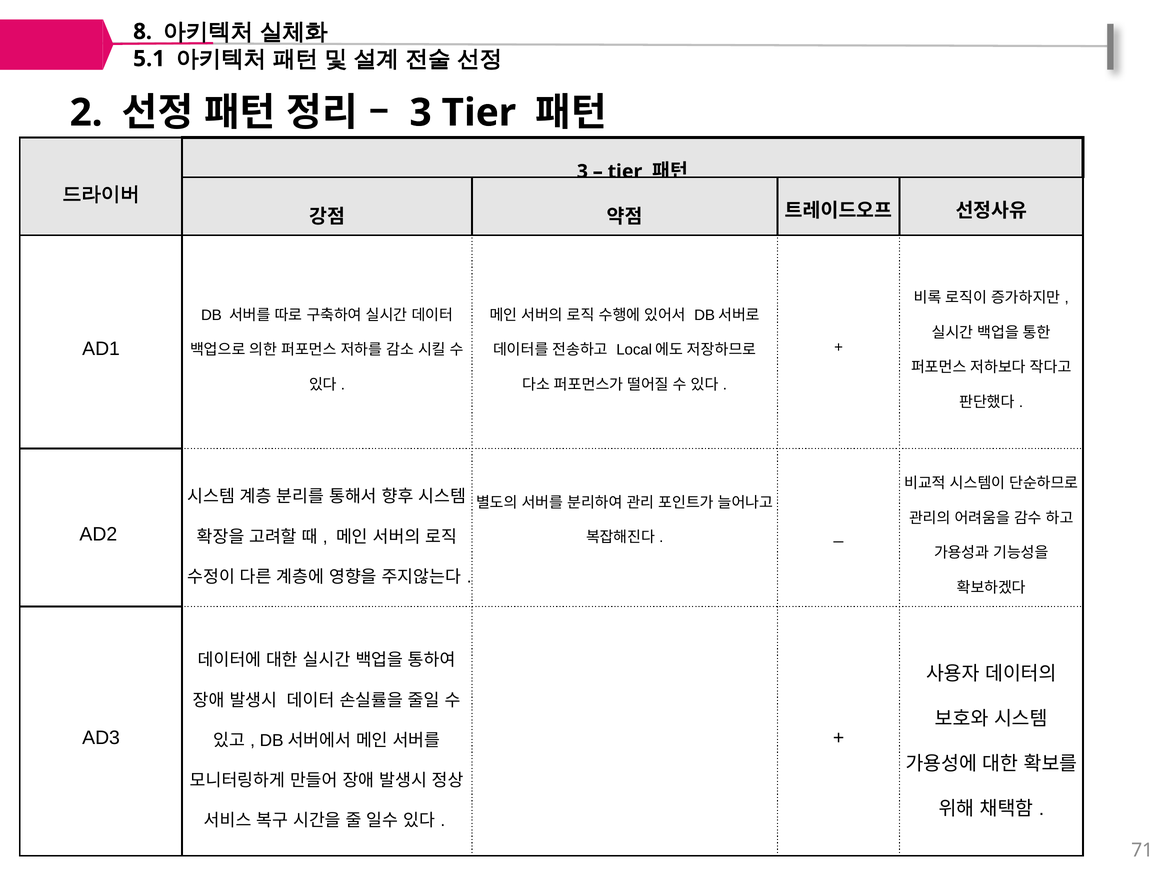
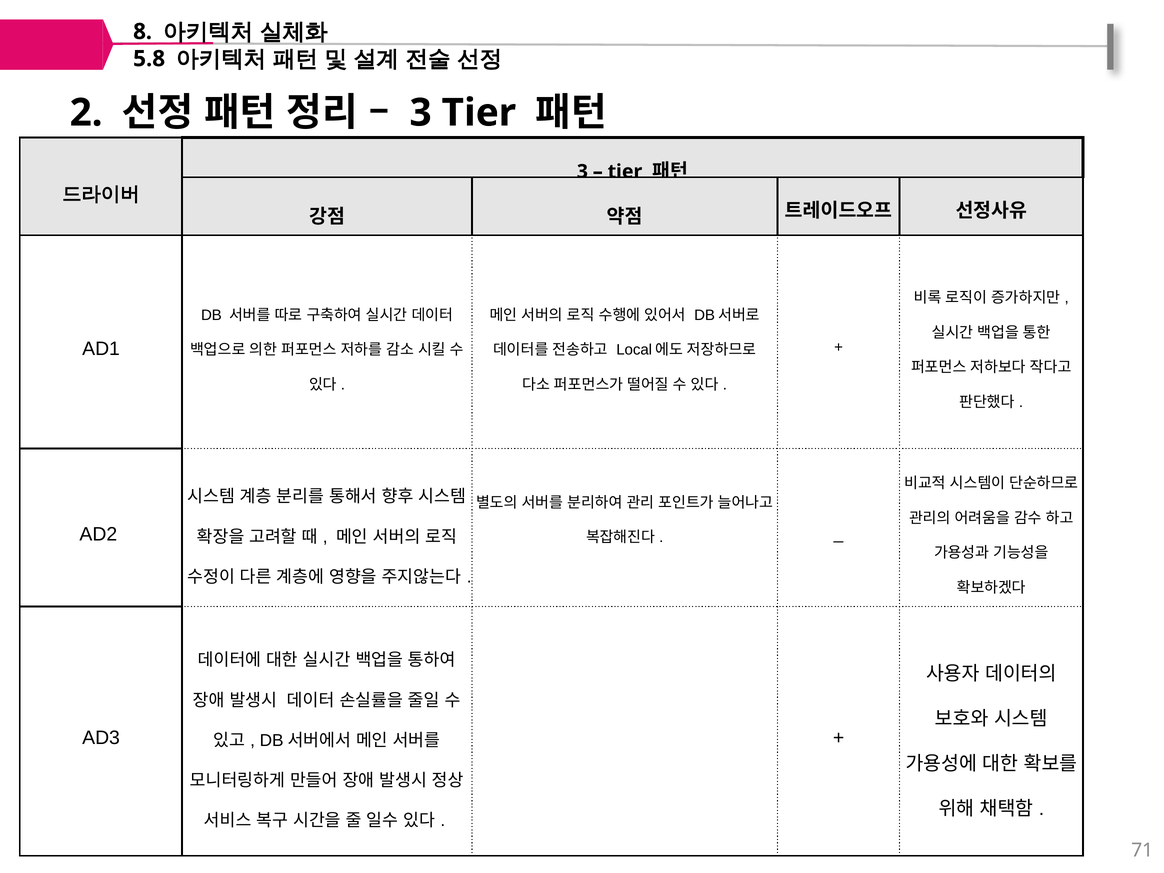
5.1: 5.1 -> 5.8
